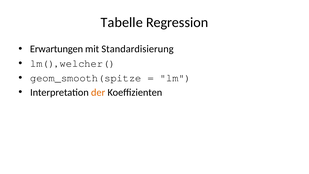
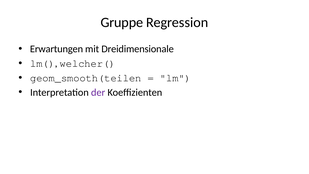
Tabelle: Tabelle -> Gruppe
Standardisierung: Standardisierung -> Dreidimensionale
geom_smooth(spitze: geom_smooth(spitze -> geom_smooth(teilen
der colour: orange -> purple
